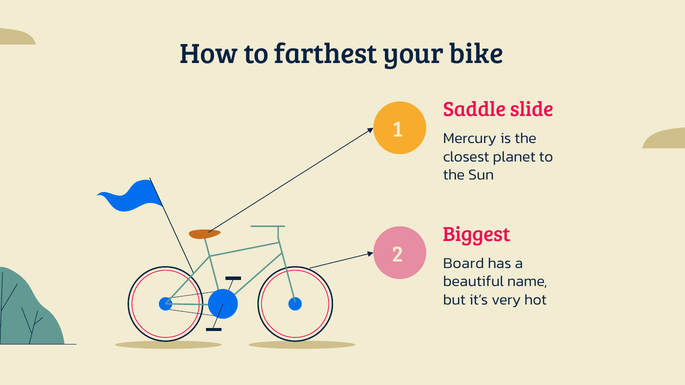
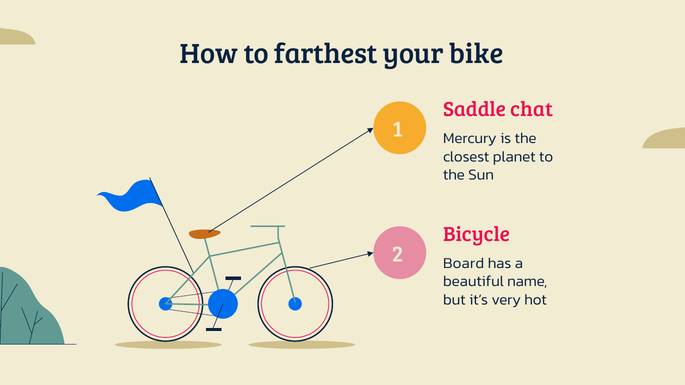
slide: slide -> chat
Biggest: Biggest -> Bicycle
